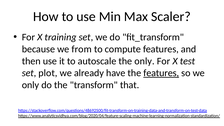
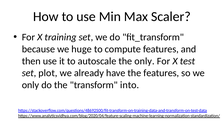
from: from -> huge
features at (161, 73) underline: present -> none
that: that -> into
